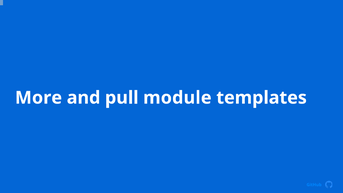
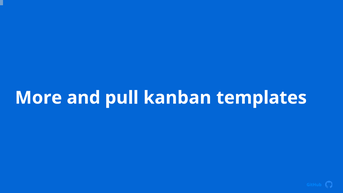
module: module -> kanban
